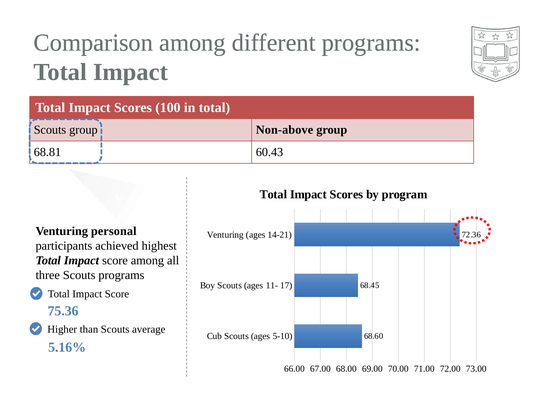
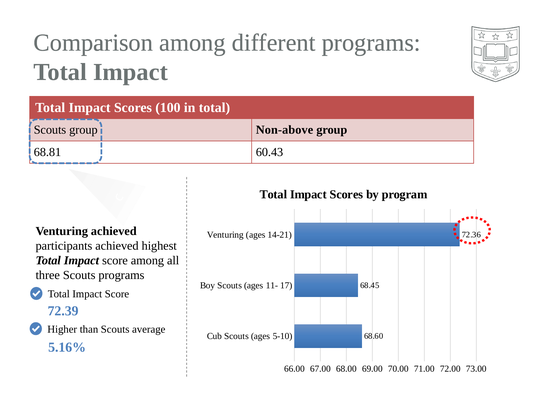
Venturing personal: personal -> achieved
75.36: 75.36 -> 72.39
